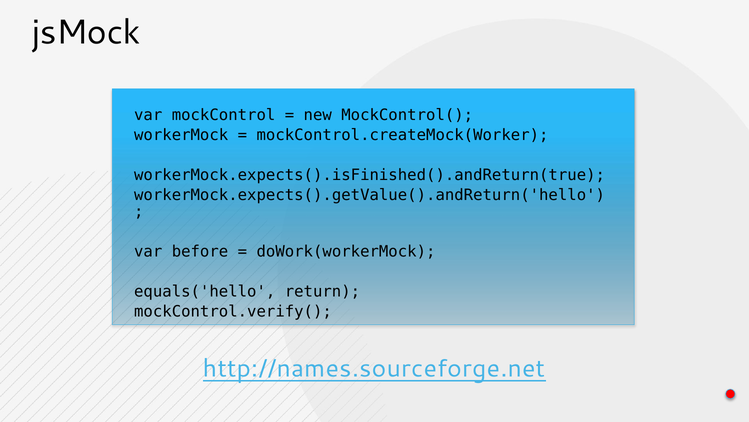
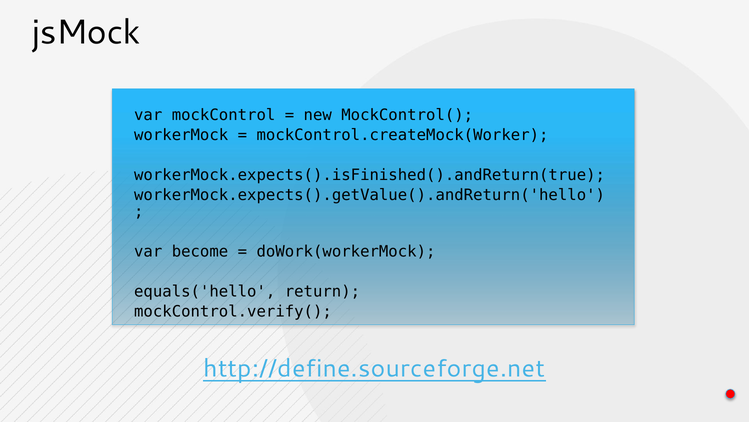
before: before -> become
http://names.sourceforge.net: http://names.sourceforge.net -> http://define.sourceforge.net
